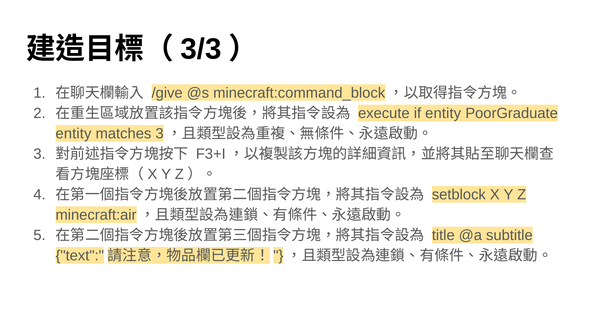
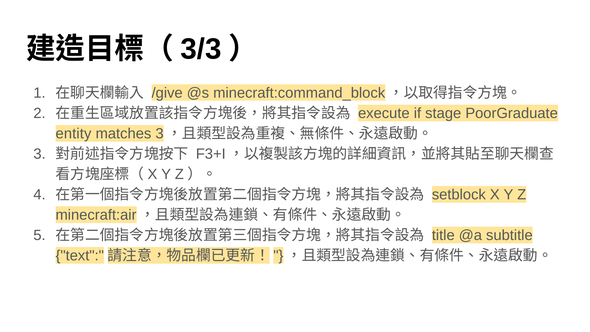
if entity: entity -> stage
